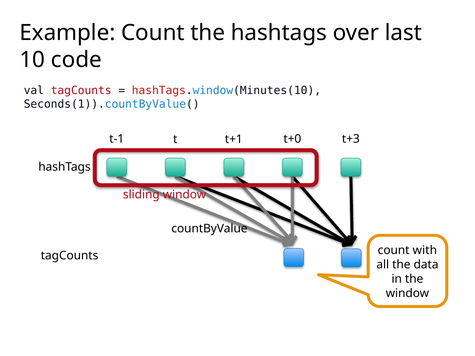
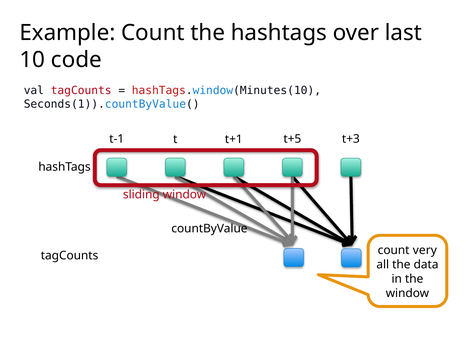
t+0: t+0 -> t+5
with: with -> very
